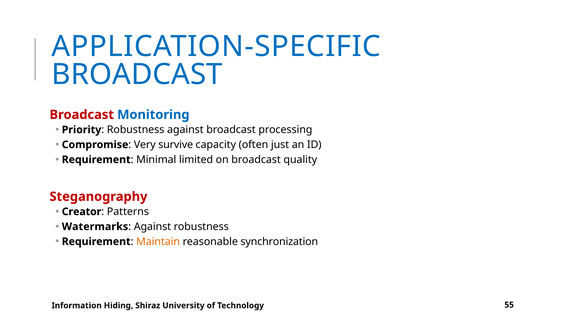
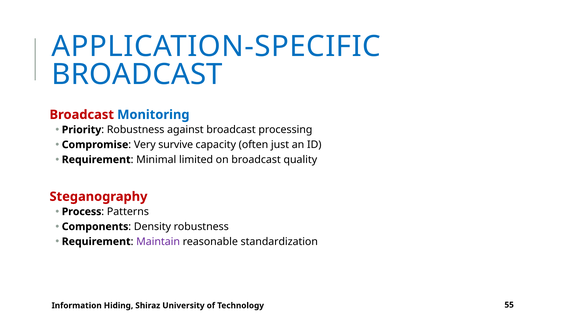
Creator: Creator -> Process
Watermarks: Watermarks -> Components
Against at (152, 227): Against -> Density
Maintain colour: orange -> purple
synchronization: synchronization -> standardization
